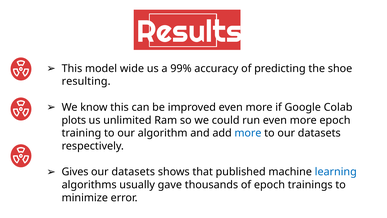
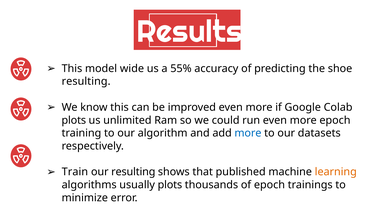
99%: 99% -> 55%
Gives: Gives -> Train
datasets at (133, 172): datasets -> resulting
learning colour: blue -> orange
usually gave: gave -> plots
